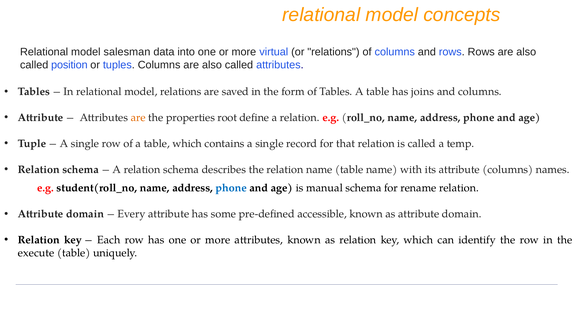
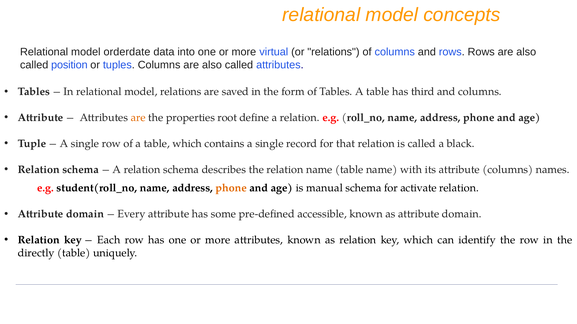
salesman: salesman -> orderdate
joins: joins -> third
temp: temp -> black
phone at (231, 188) colour: blue -> orange
rename: rename -> activate
execute: execute -> directly
